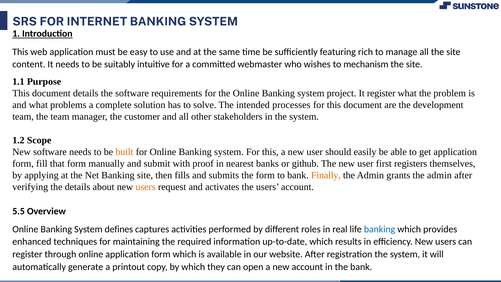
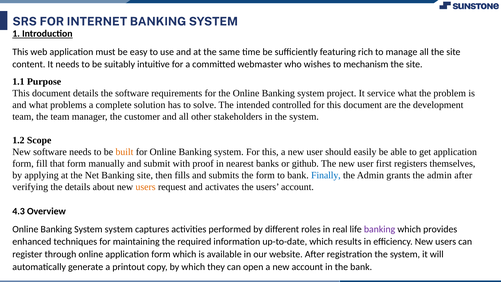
It register: register -> service
processes: processes -> controlled
Finally colour: orange -> blue
5.5: 5.5 -> 4.3
System defines: defines -> system
banking at (380, 229) colour: blue -> purple
